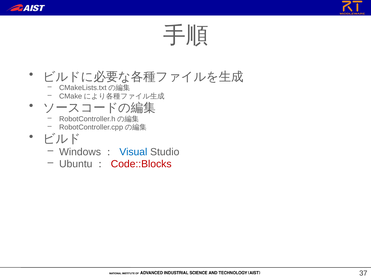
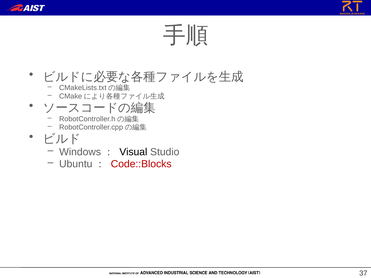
Visual colour: blue -> black
